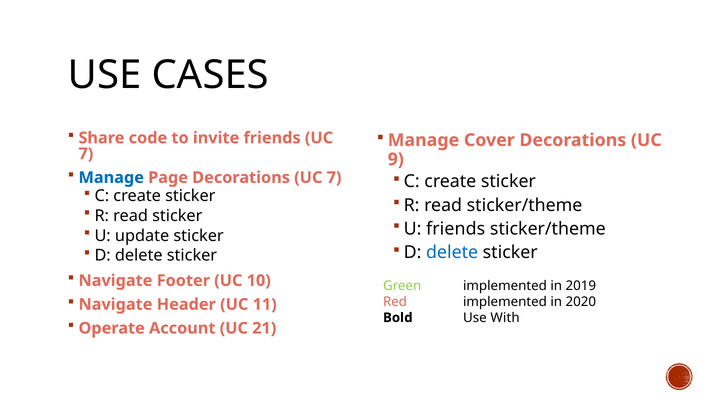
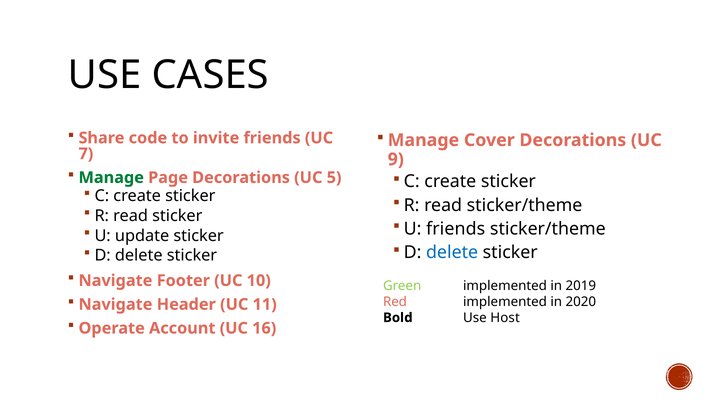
Manage at (111, 178) colour: blue -> green
Decorations UC 7: 7 -> 5
With: With -> Host
21: 21 -> 16
